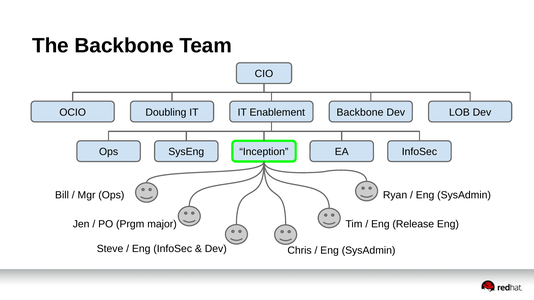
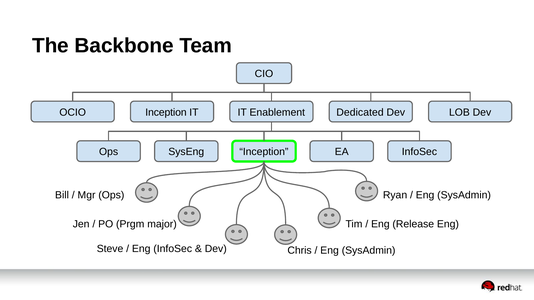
Doubling at (166, 112): Doubling -> Inception
Backbone at (360, 112): Backbone -> Dedicated
